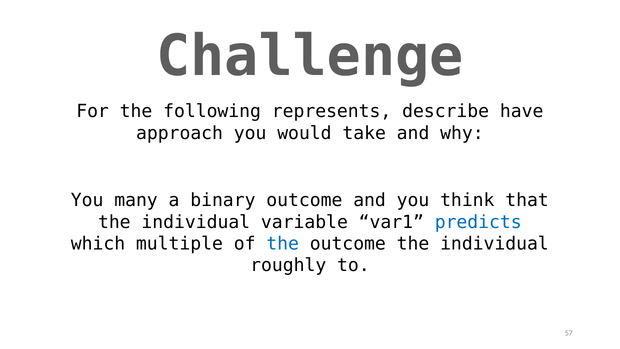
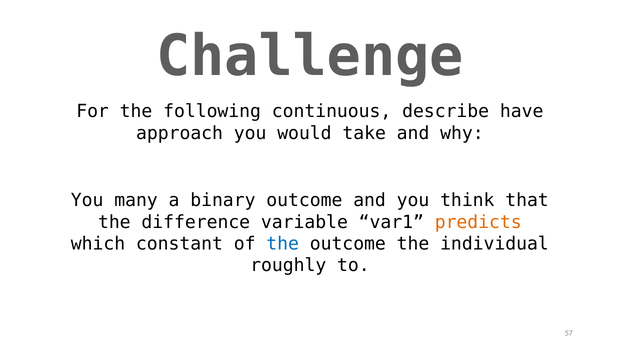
represents: represents -> continuous
individual at (196, 222): individual -> difference
predicts colour: blue -> orange
multiple: multiple -> constant
